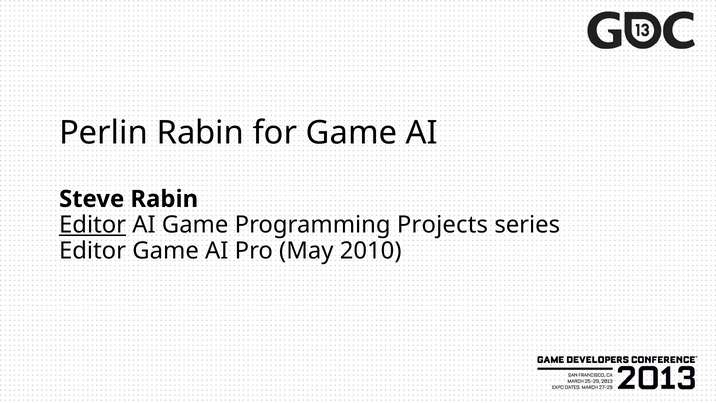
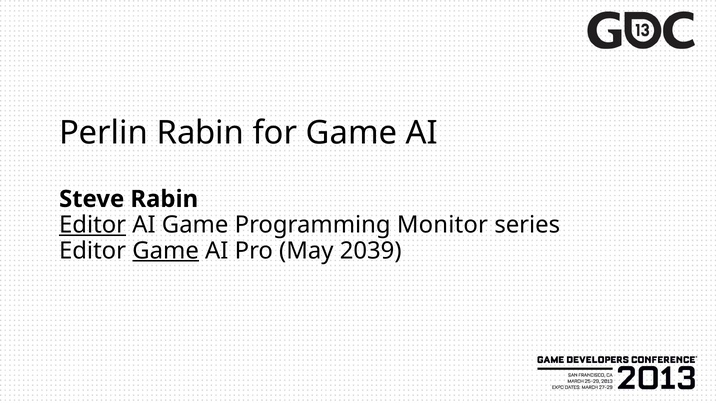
Projects: Projects -> Monitor
Game at (166, 251) underline: none -> present
2010: 2010 -> 2039
